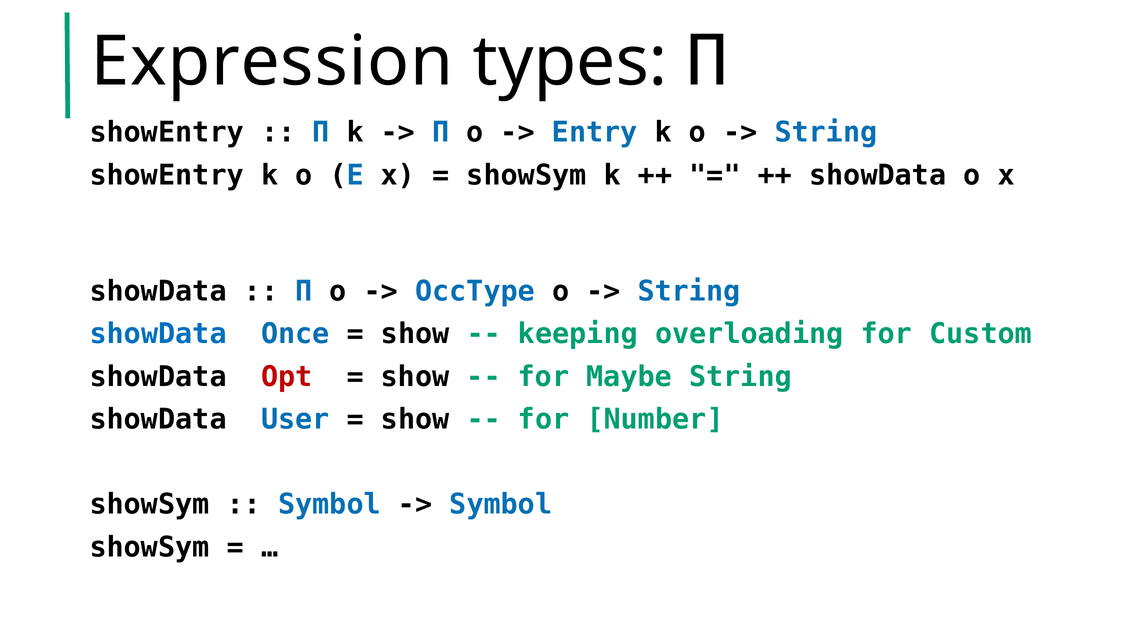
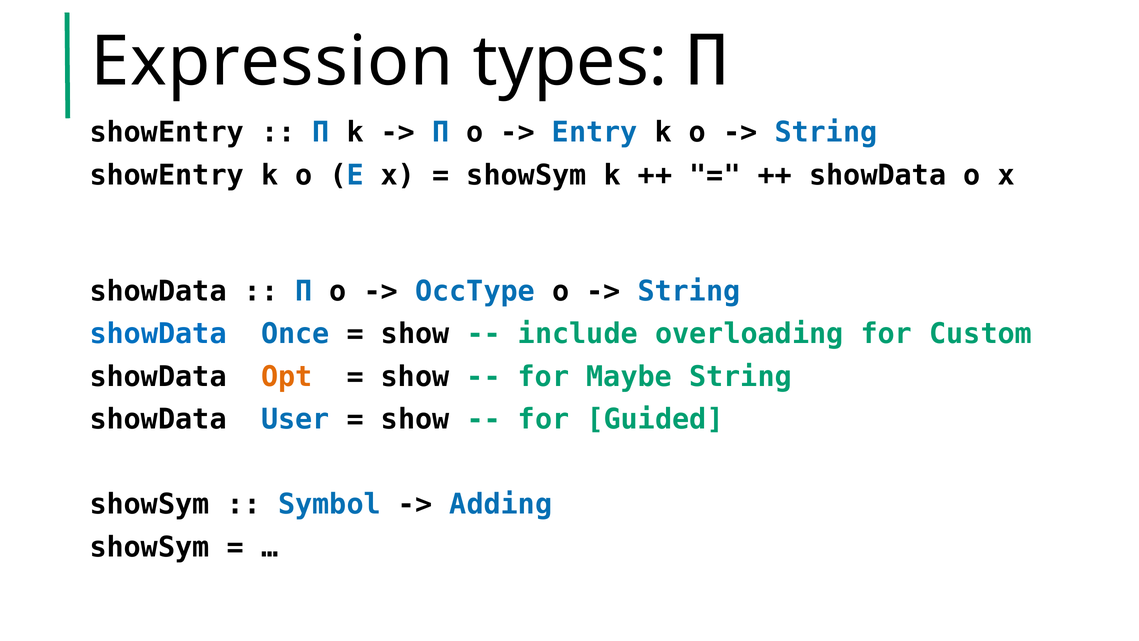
keeping: keeping -> include
Opt colour: red -> orange
Number: Number -> Guided
Symbol at (501, 504): Symbol -> Adding
